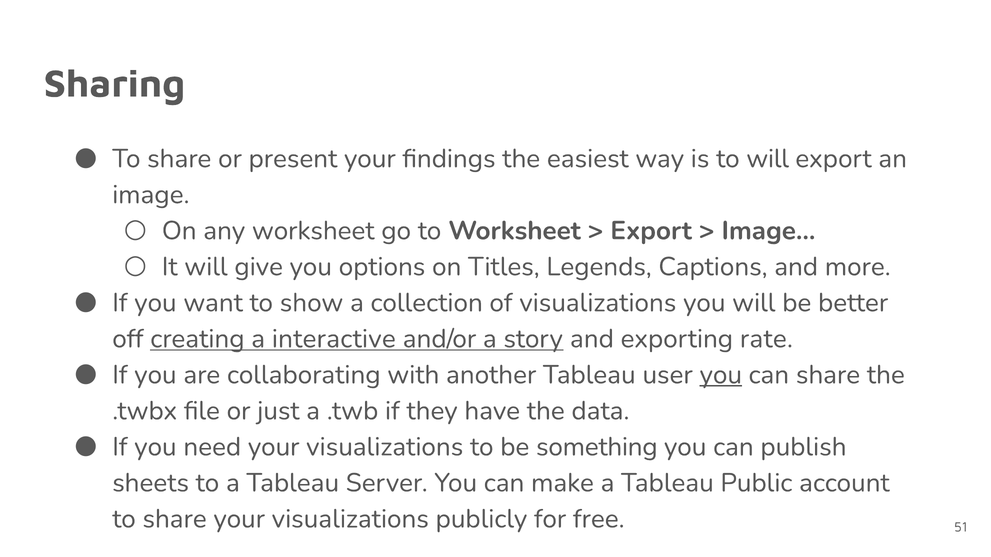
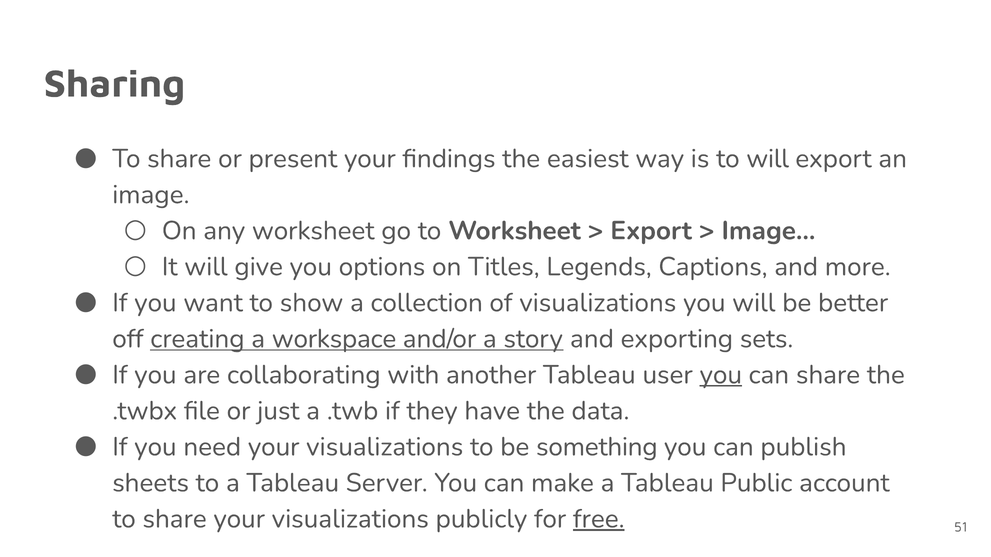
interactive: interactive -> workspace
rate: rate -> sets
free underline: none -> present
